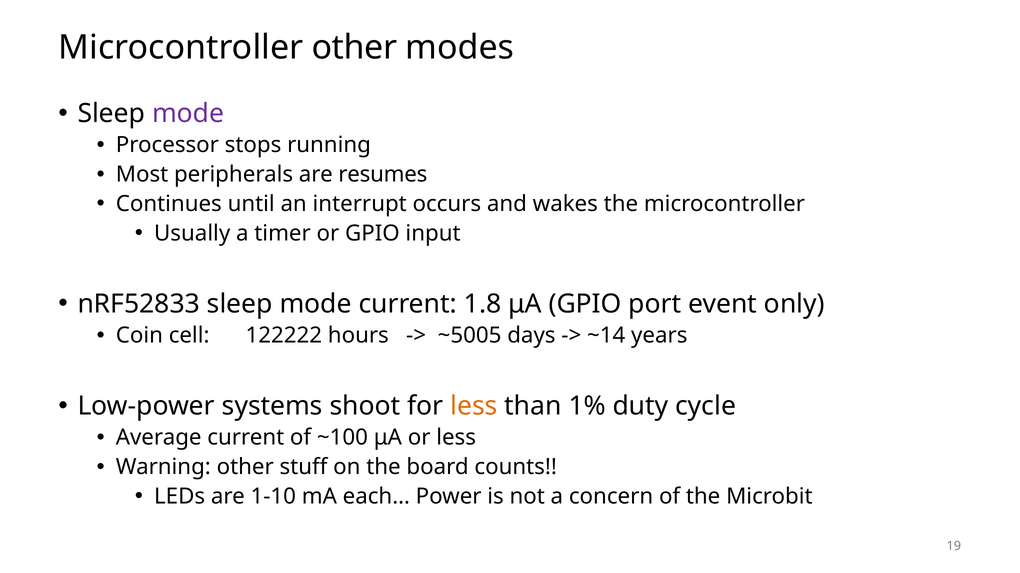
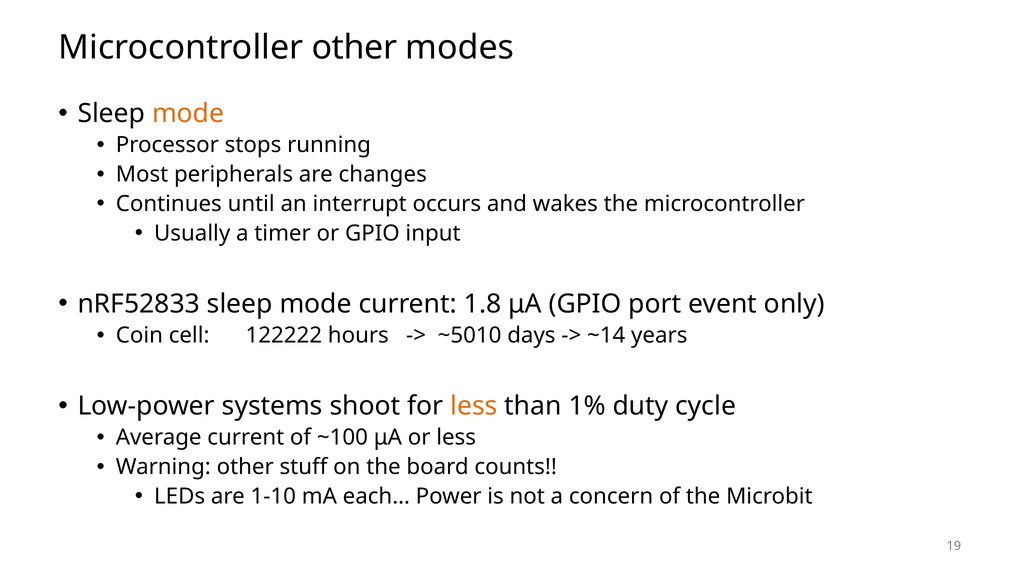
mode at (188, 114) colour: purple -> orange
resumes: resumes -> changes
~5005: ~5005 -> ~5010
